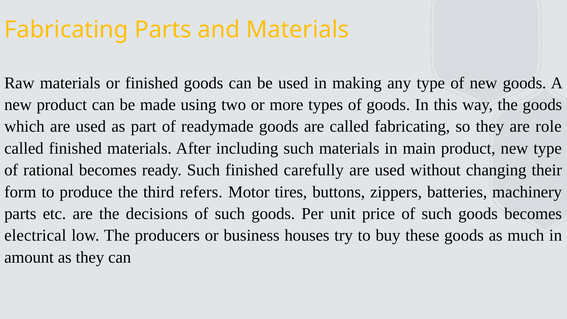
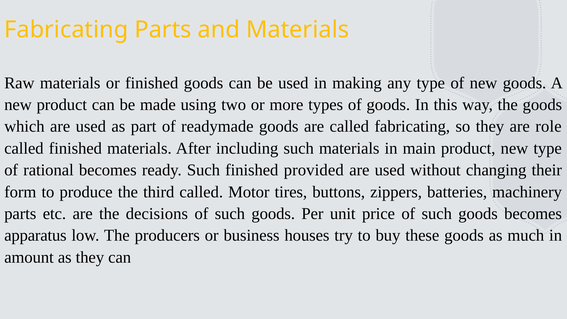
carefully: carefully -> provided
third refers: refers -> called
electrical: electrical -> apparatus
